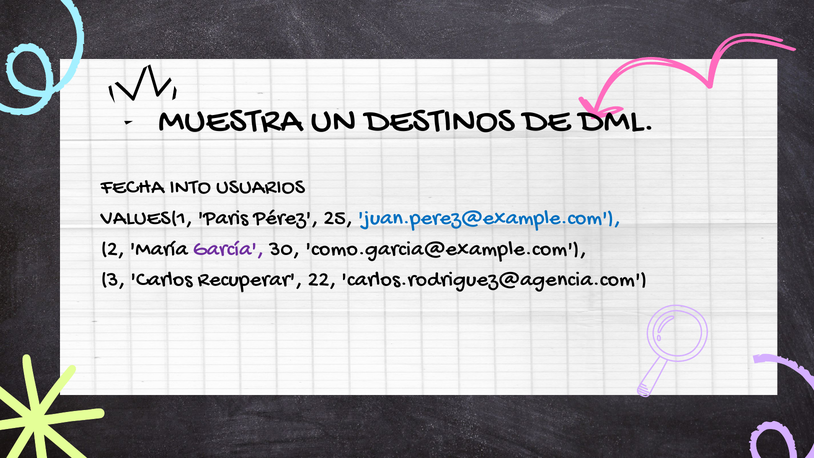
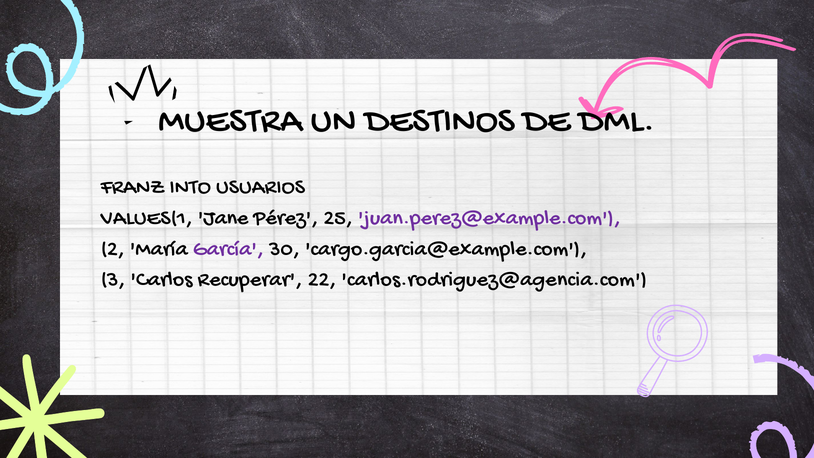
FECHA: FECHA -> FRANZ
Paris: Paris -> Jane
juan.perez@example.com colour: blue -> purple
como.garcia@example.com: como.garcia@example.com -> cargo.garcia@example.com
